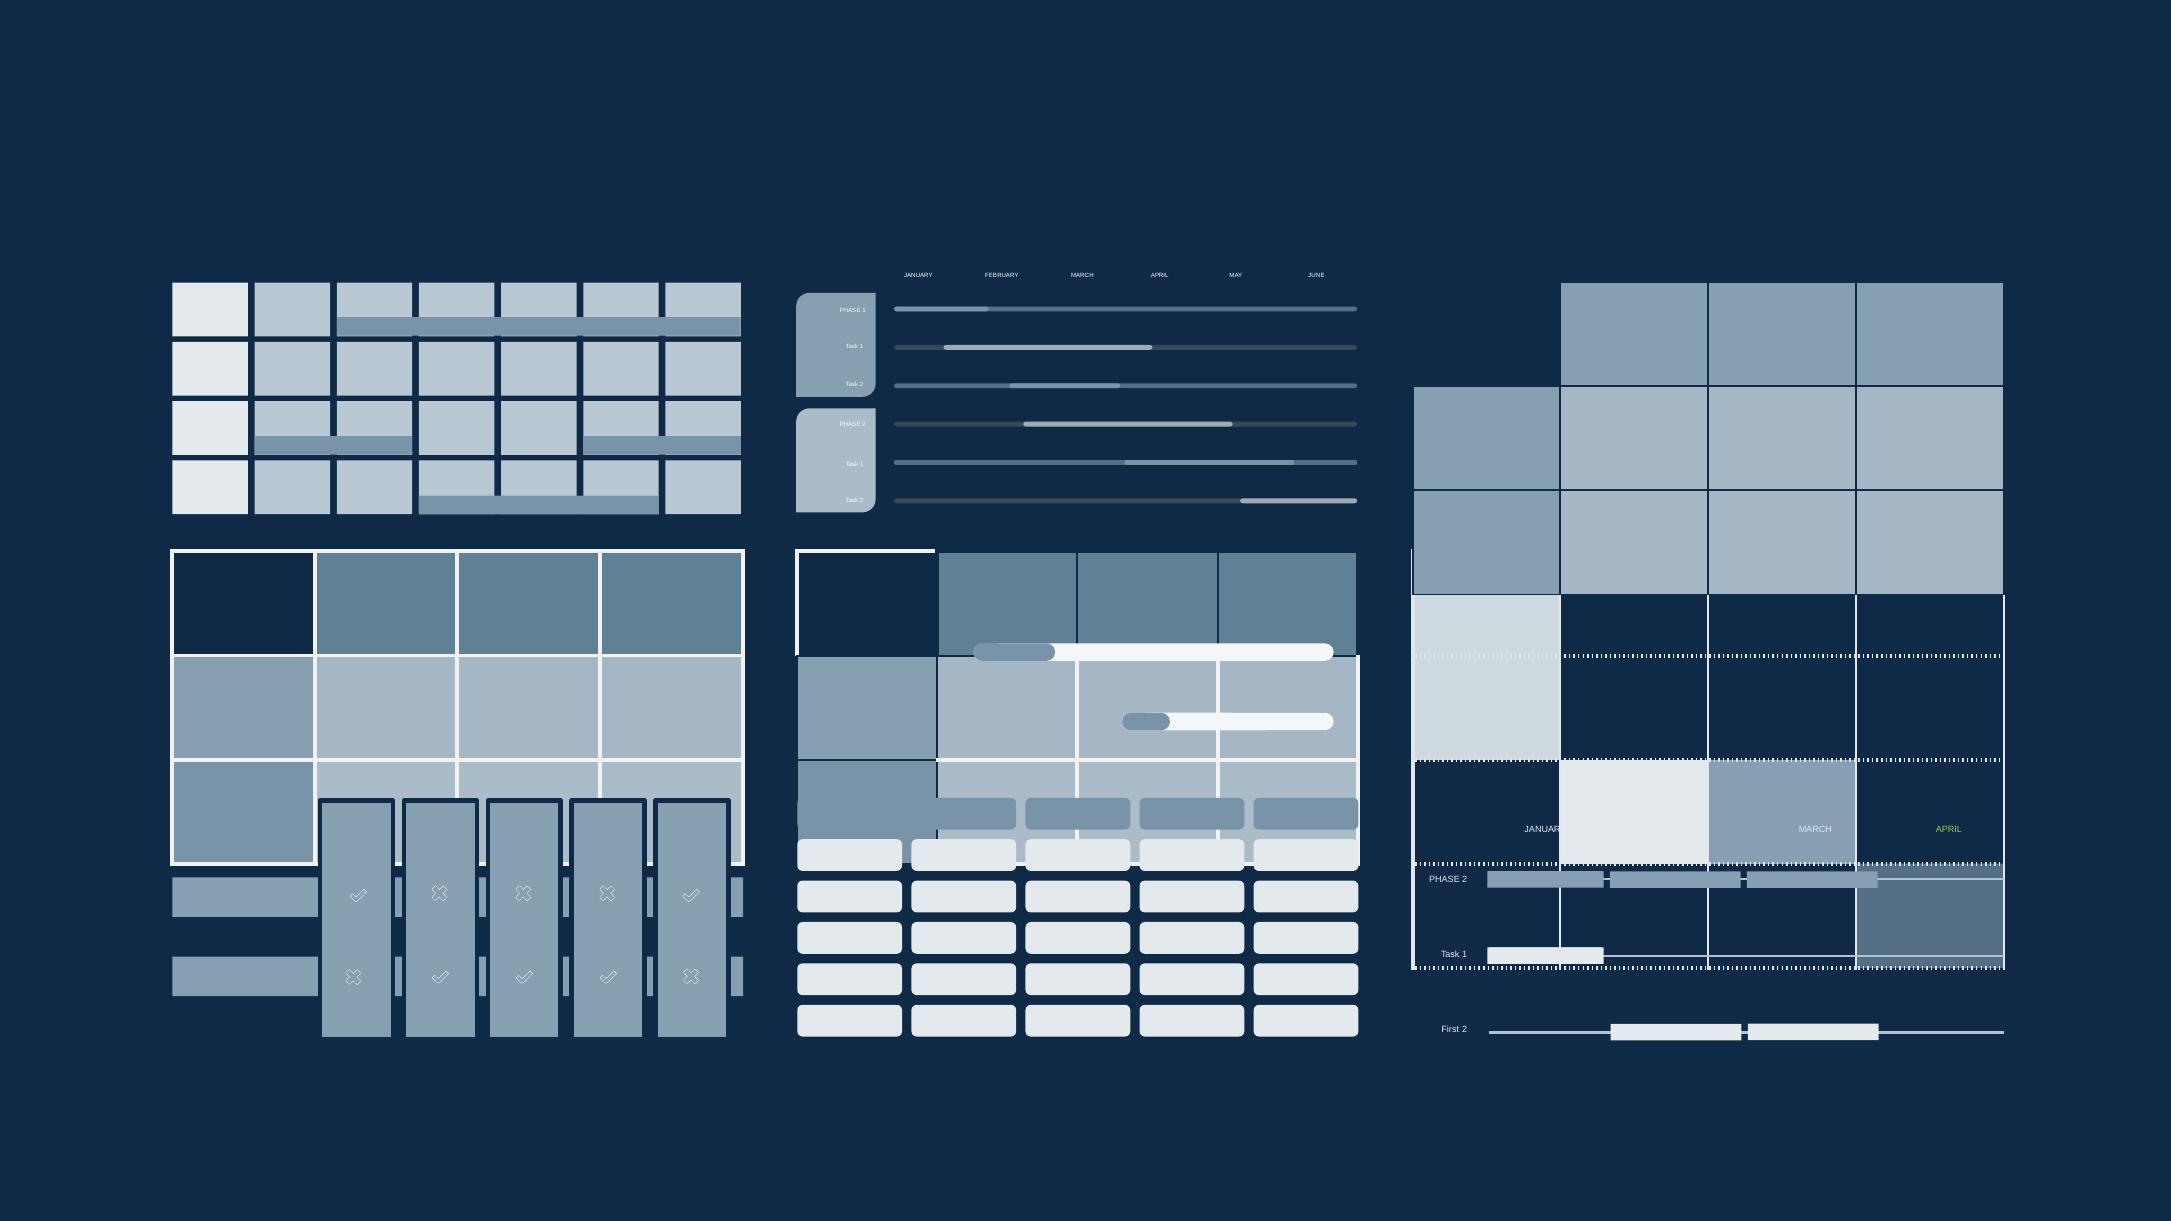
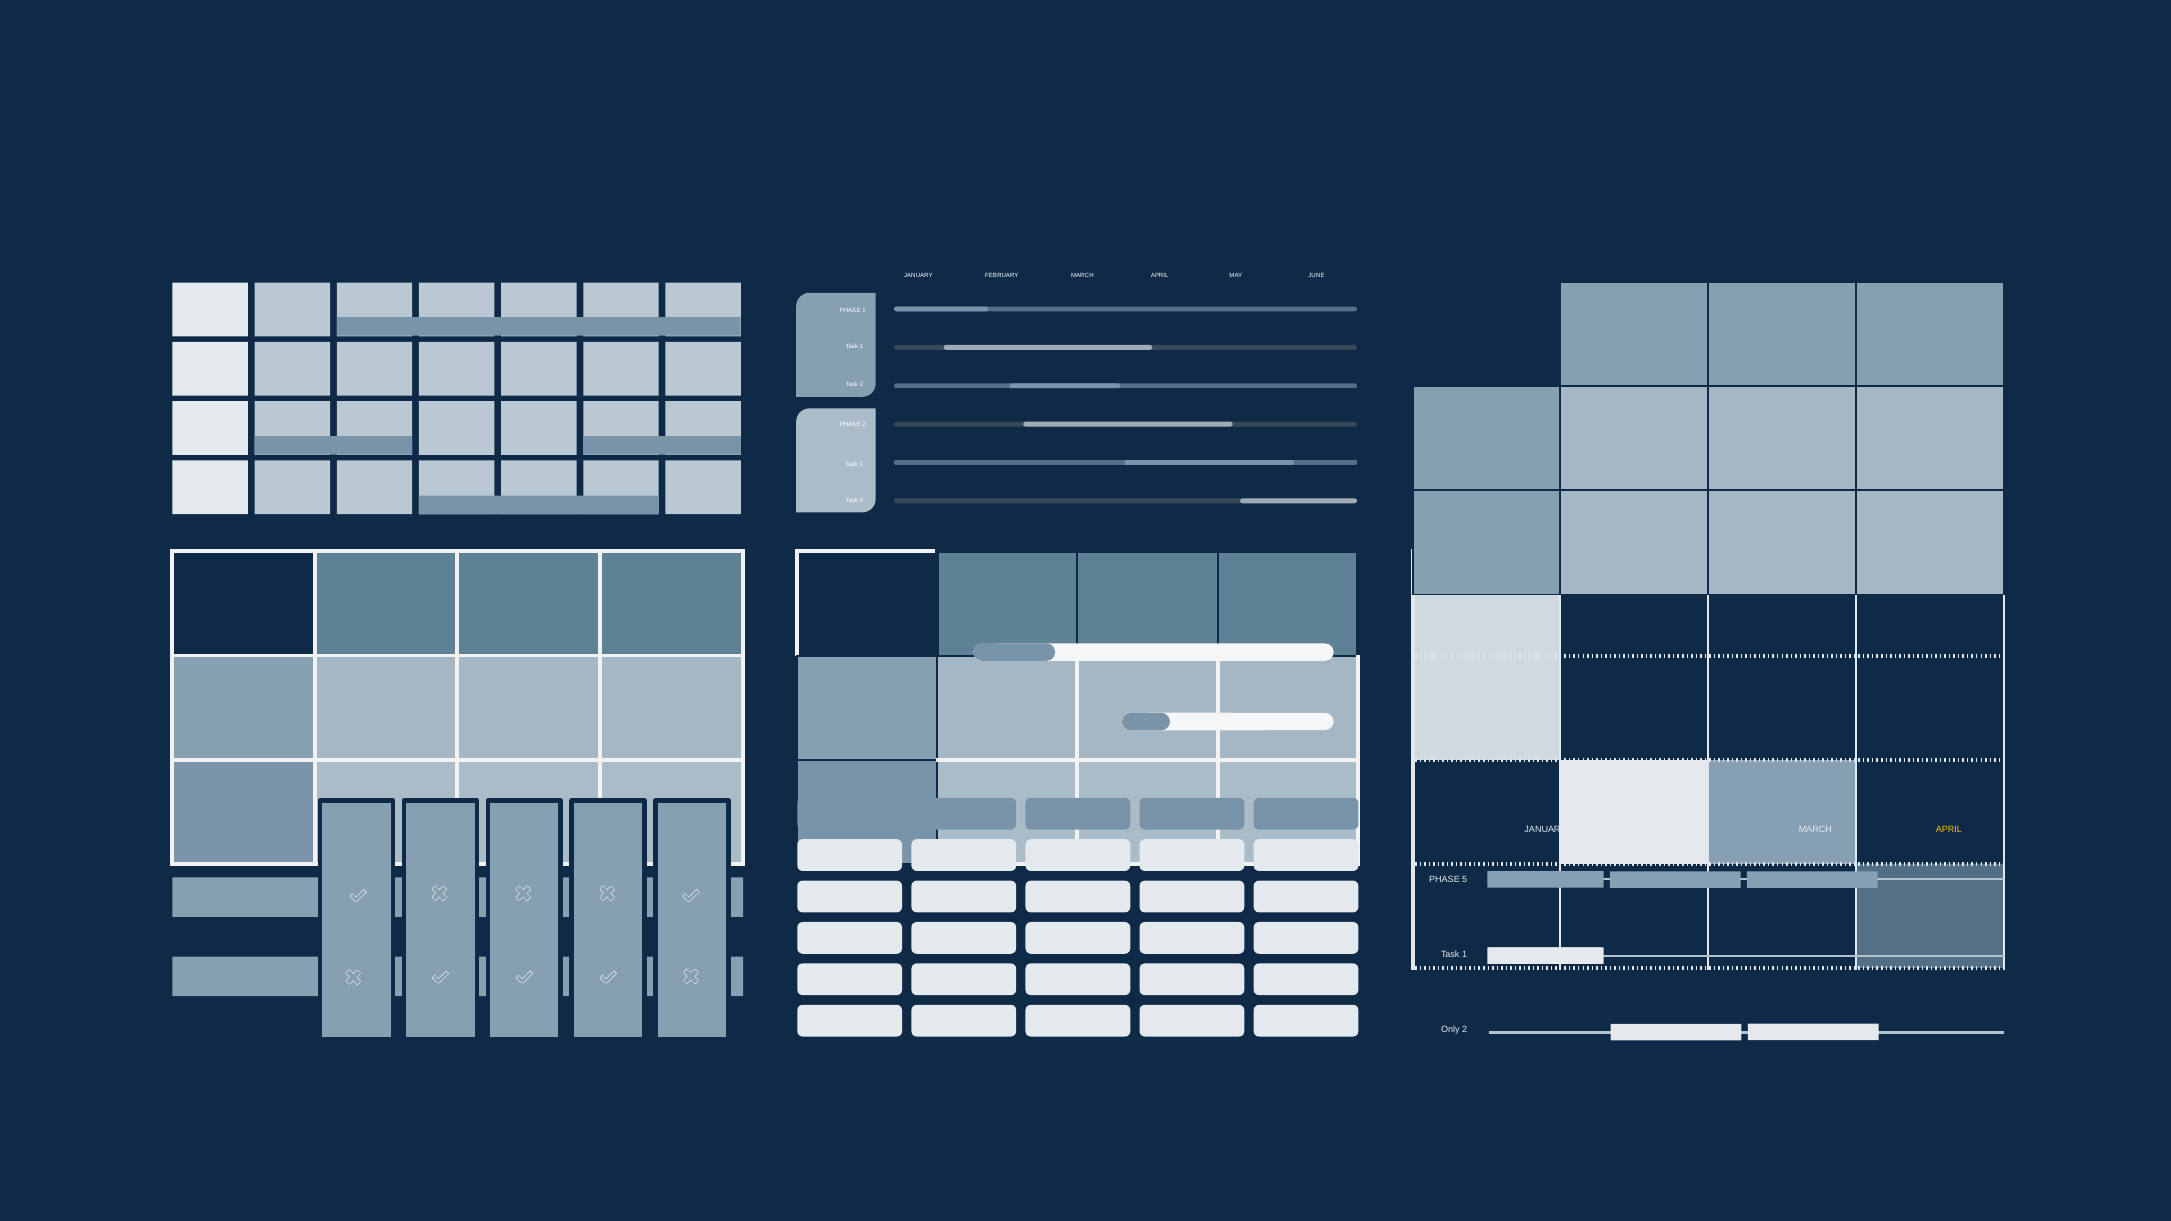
APRIL at (1949, 830) colour: light green -> yellow
2 at (1465, 880): 2 -> 5
First: First -> Only
